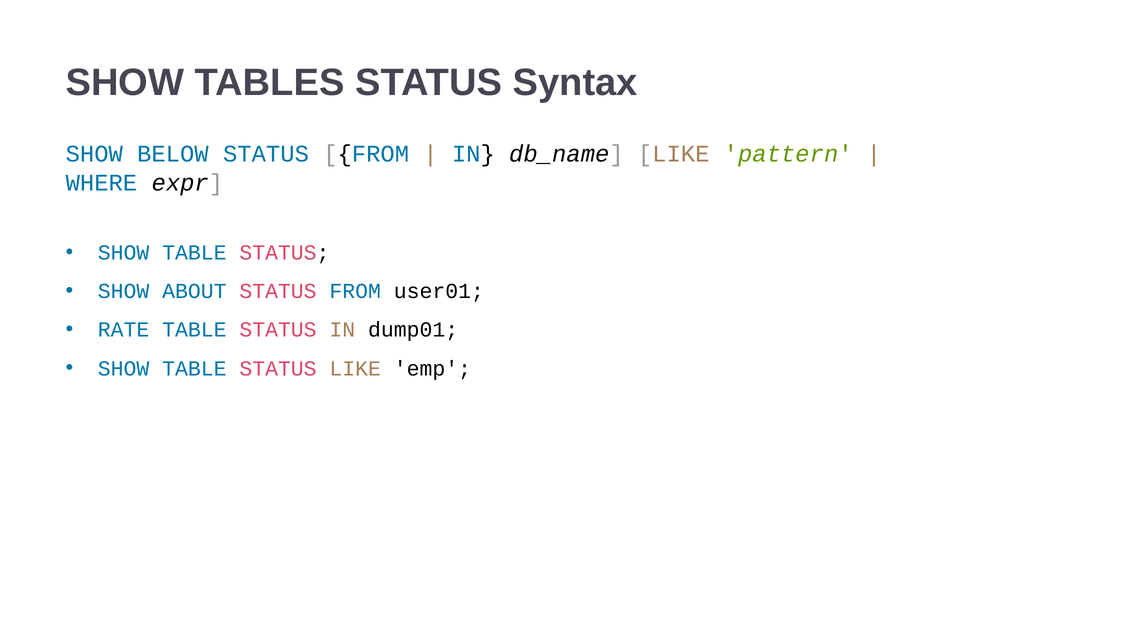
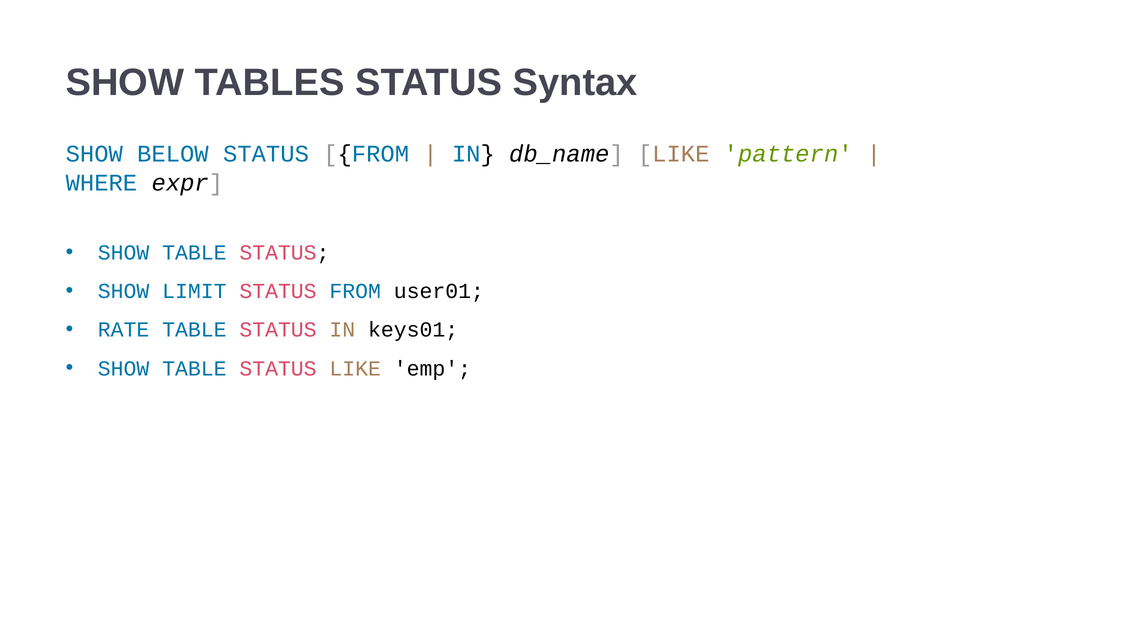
ABOUT: ABOUT -> LIMIT
dump01: dump01 -> keys01
